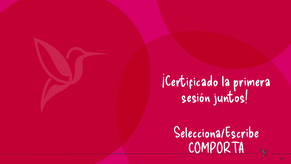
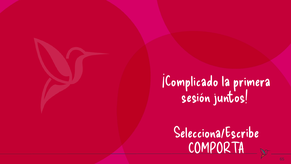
¡Certificado: ¡Certificado -> ¡Complicado
